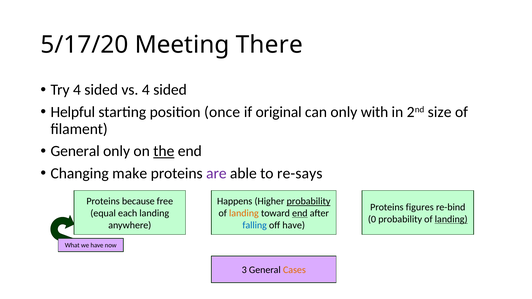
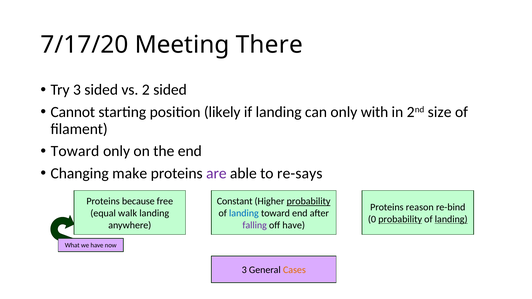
5/17/20: 5/17/20 -> 7/17/20
Try 4: 4 -> 3
vs 4: 4 -> 2
Helpful: Helpful -> Cannot
once: once -> likely
if original: original -> landing
General at (75, 151): General -> Toward
the underline: present -> none
Happens: Happens -> Constant
figures: figures -> reason
each: each -> walk
landing at (244, 213) colour: orange -> blue
end at (300, 213) underline: present -> none
probability at (400, 219) underline: none -> present
falling colour: blue -> purple
